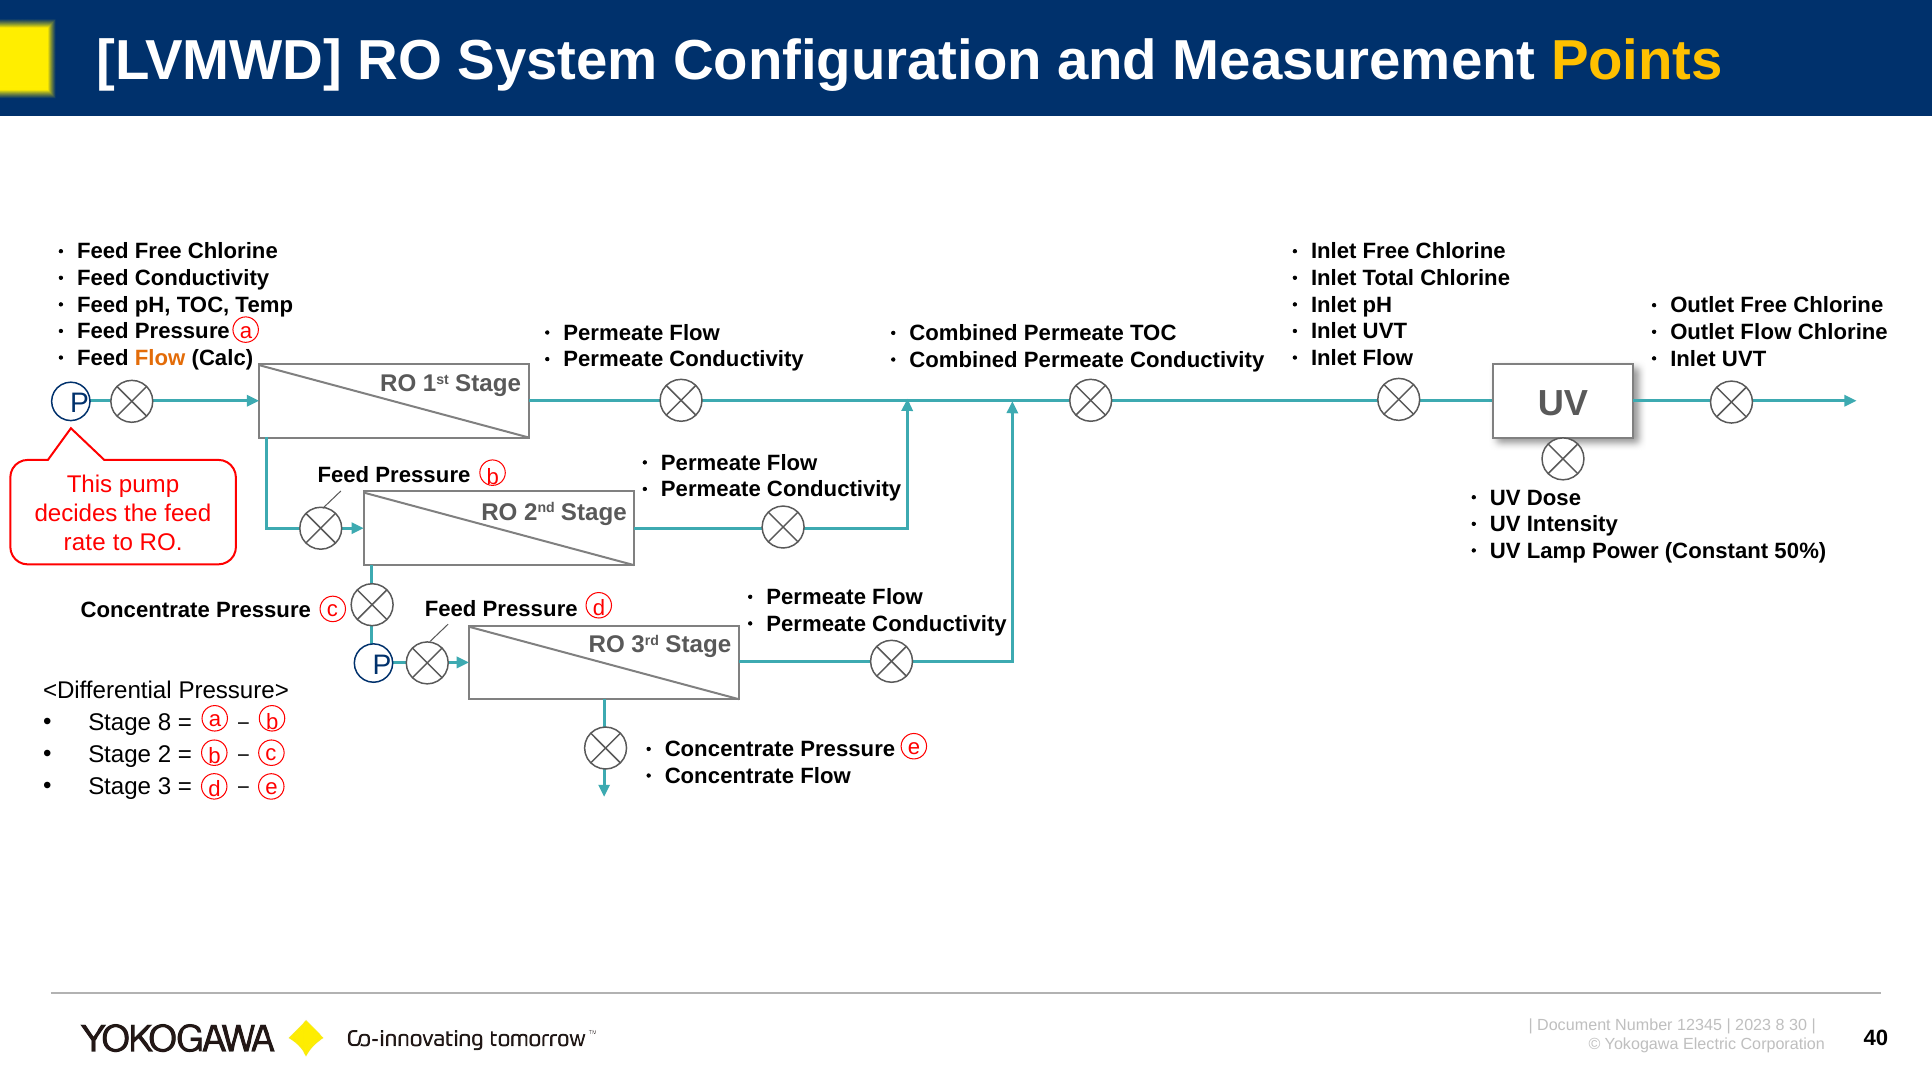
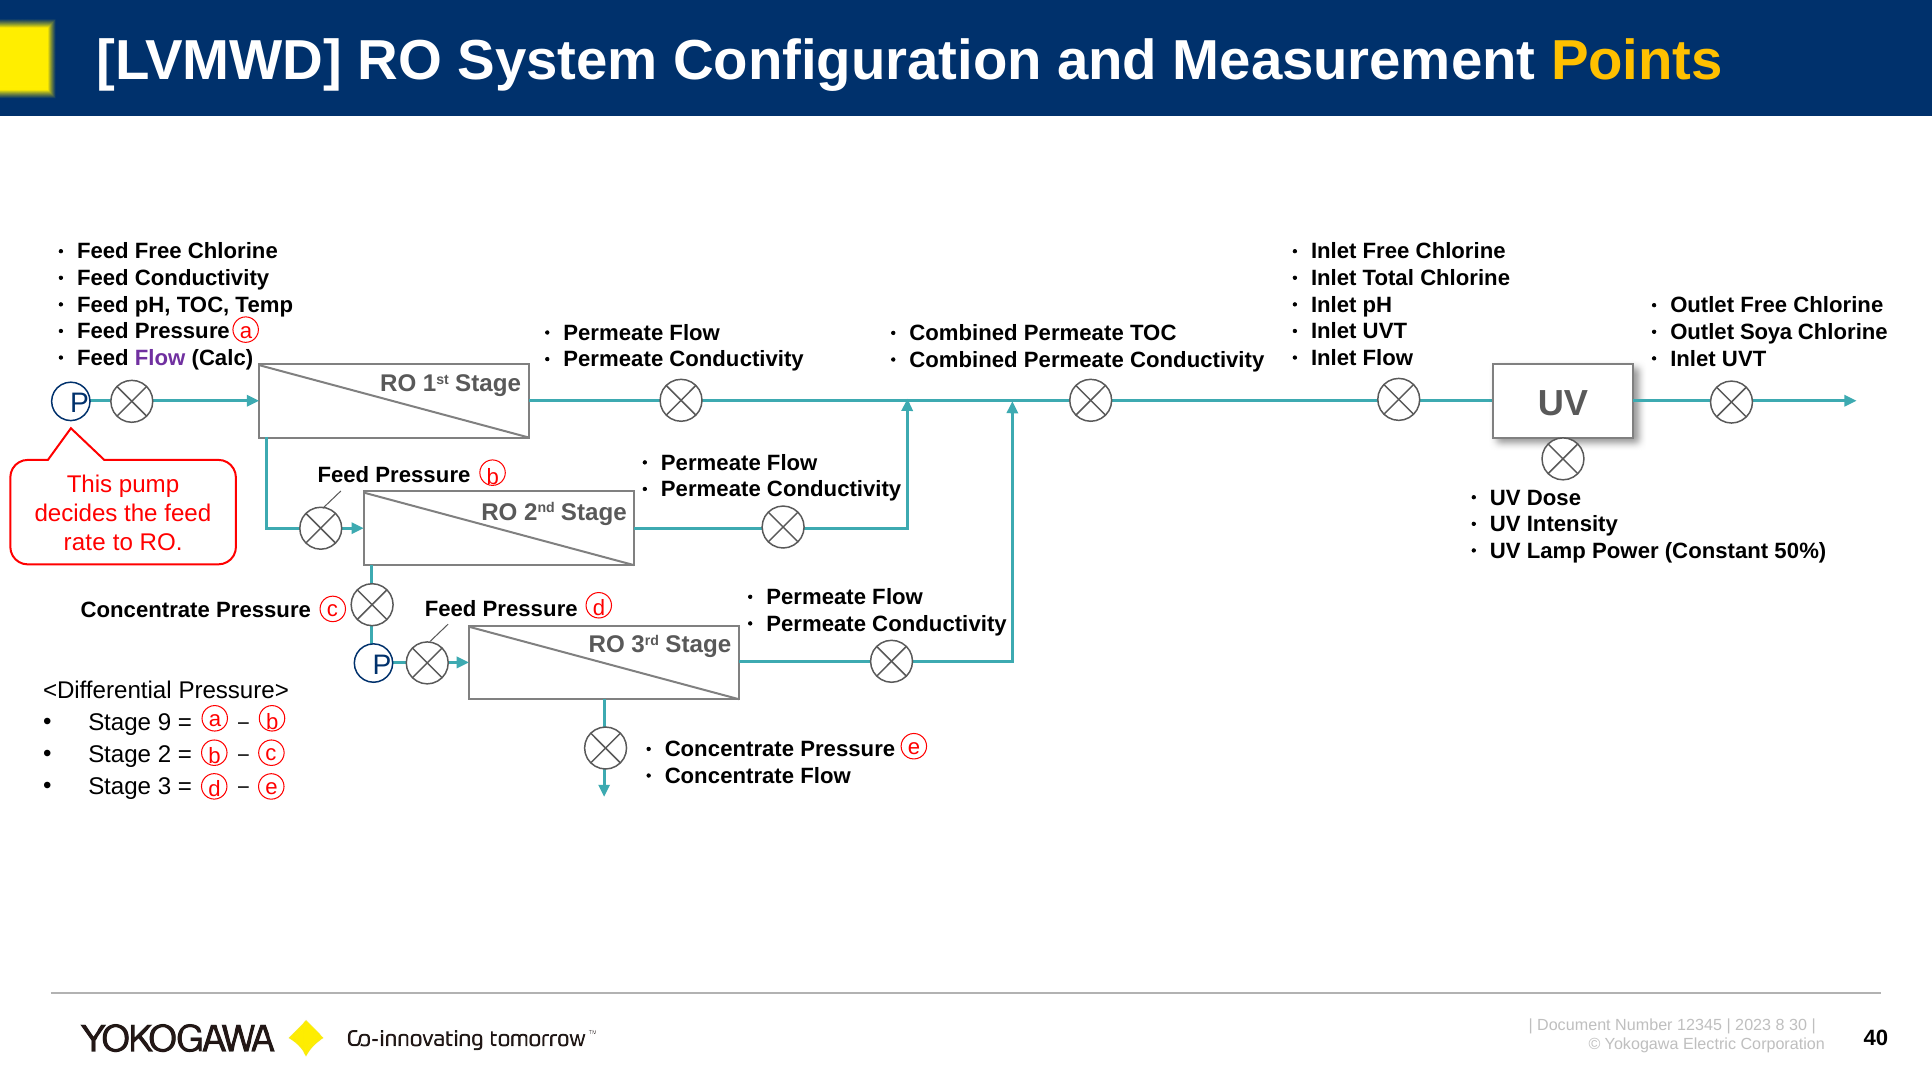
Flow at (1766, 332): Flow -> Soya
Flow at (160, 358) colour: orange -> purple
Stage 8: 8 -> 9
